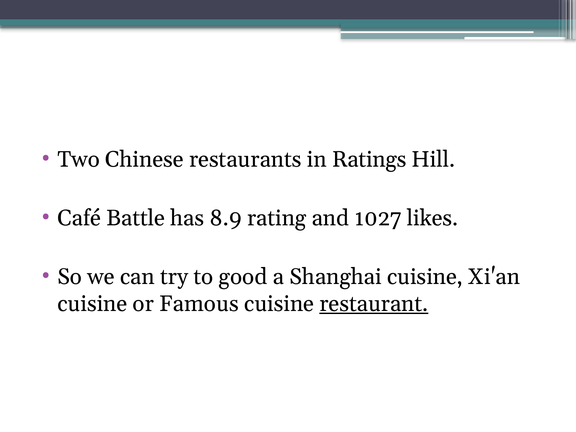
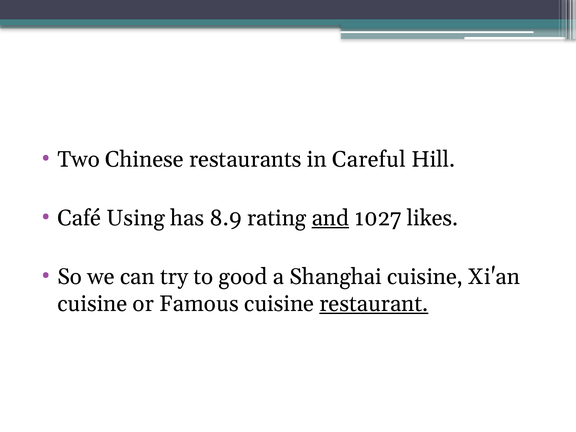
Ratings: Ratings -> Careful
Battle: Battle -> Using
and underline: none -> present
